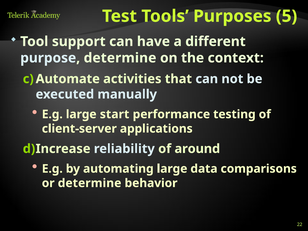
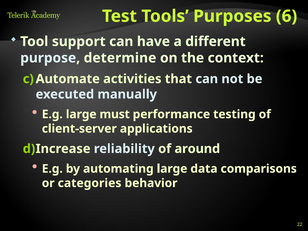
5: 5 -> 6
start: start -> must
or determine: determine -> categories
